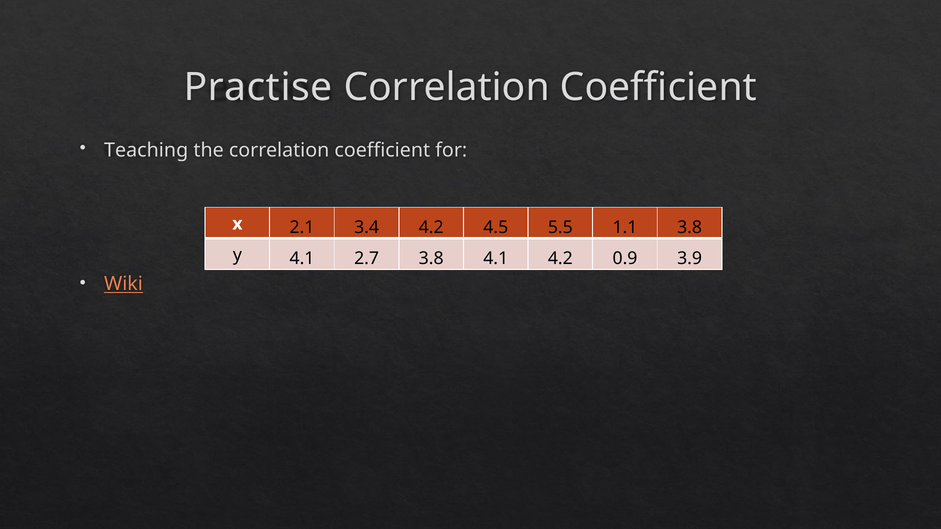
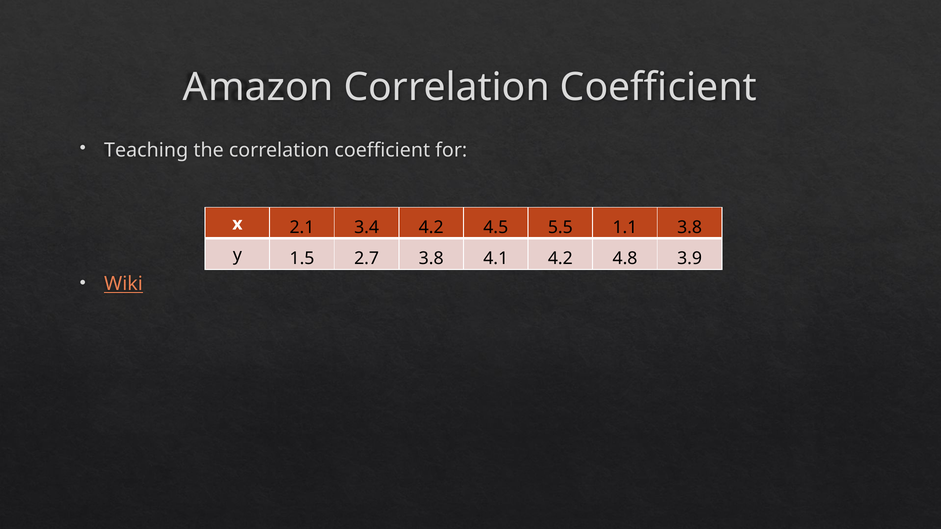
Practise: Practise -> Amazon
y 4.1: 4.1 -> 1.5
0.9: 0.9 -> 4.8
